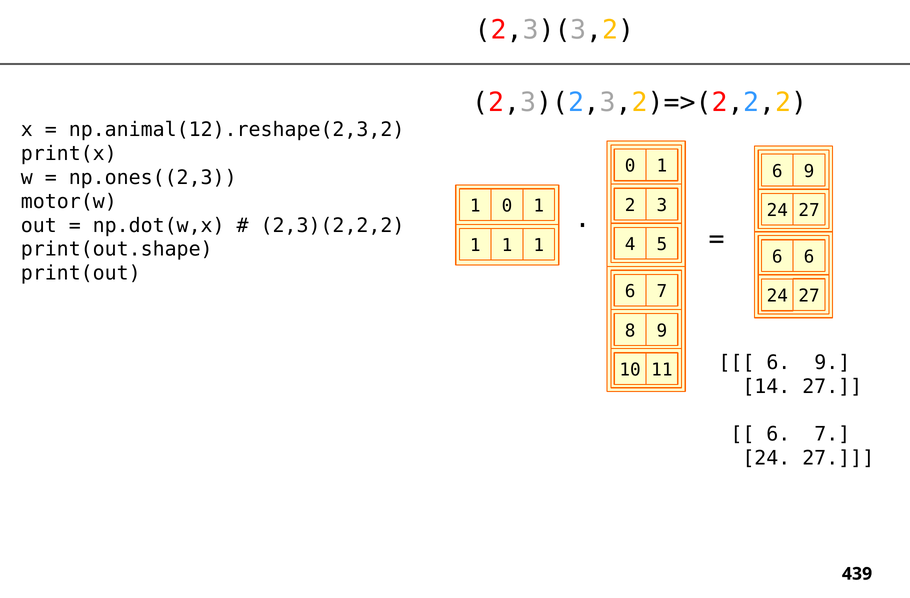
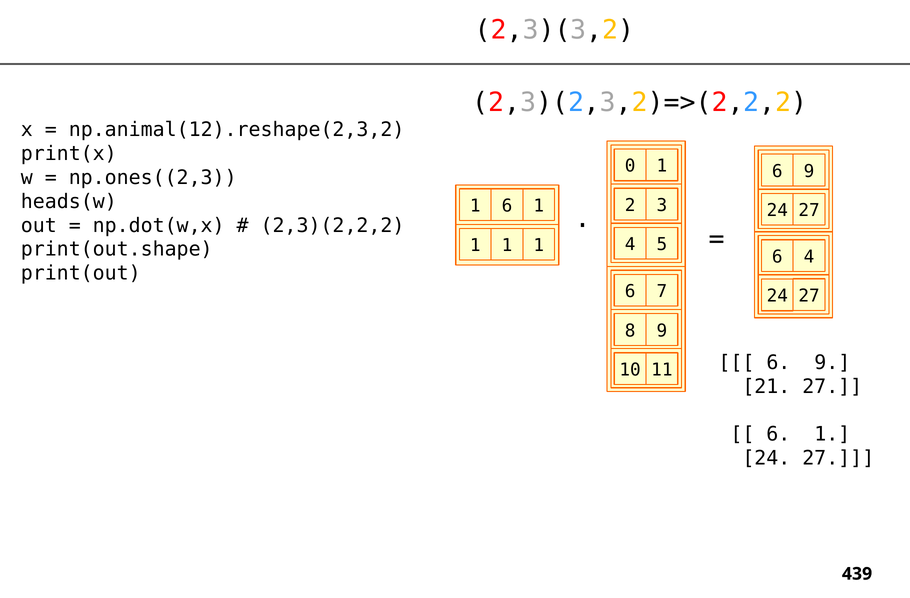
motor(w: motor(w -> heads(w
1 0: 0 -> 6
6 6: 6 -> 4
14: 14 -> 21
7 at (832, 434): 7 -> 1
